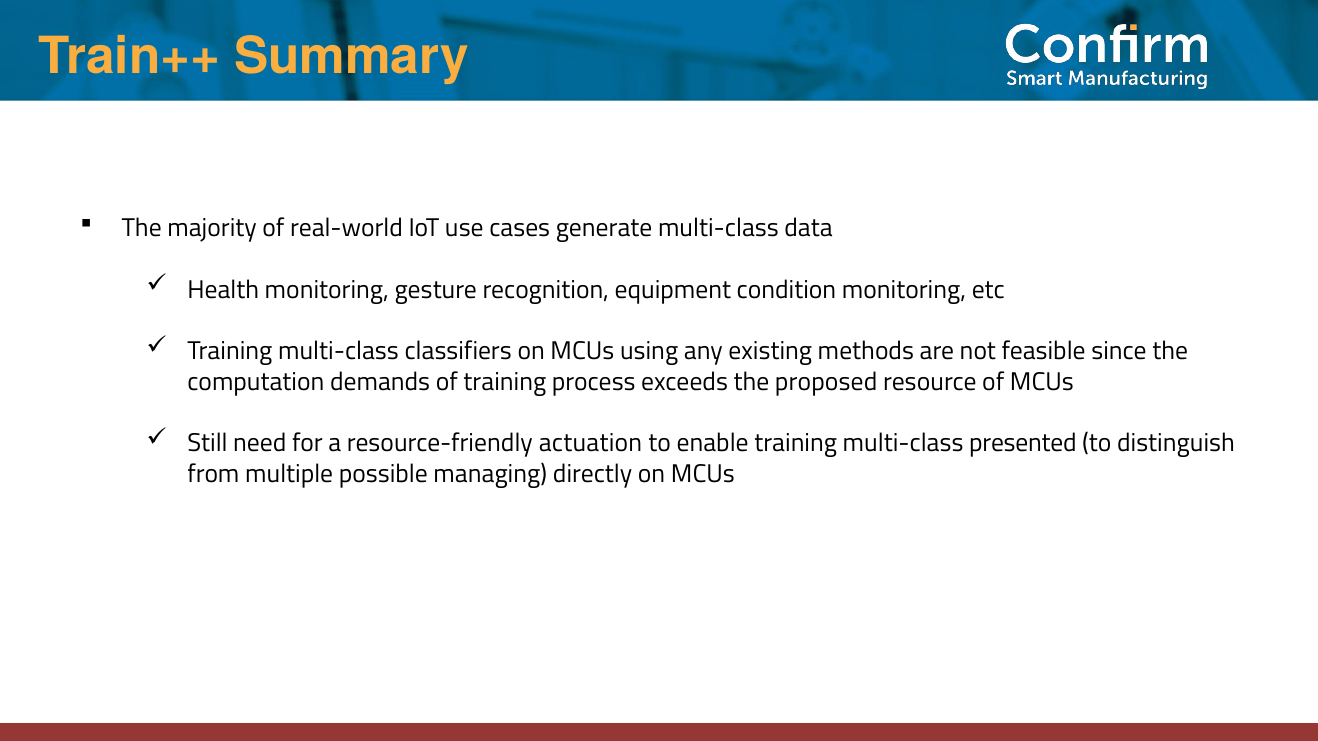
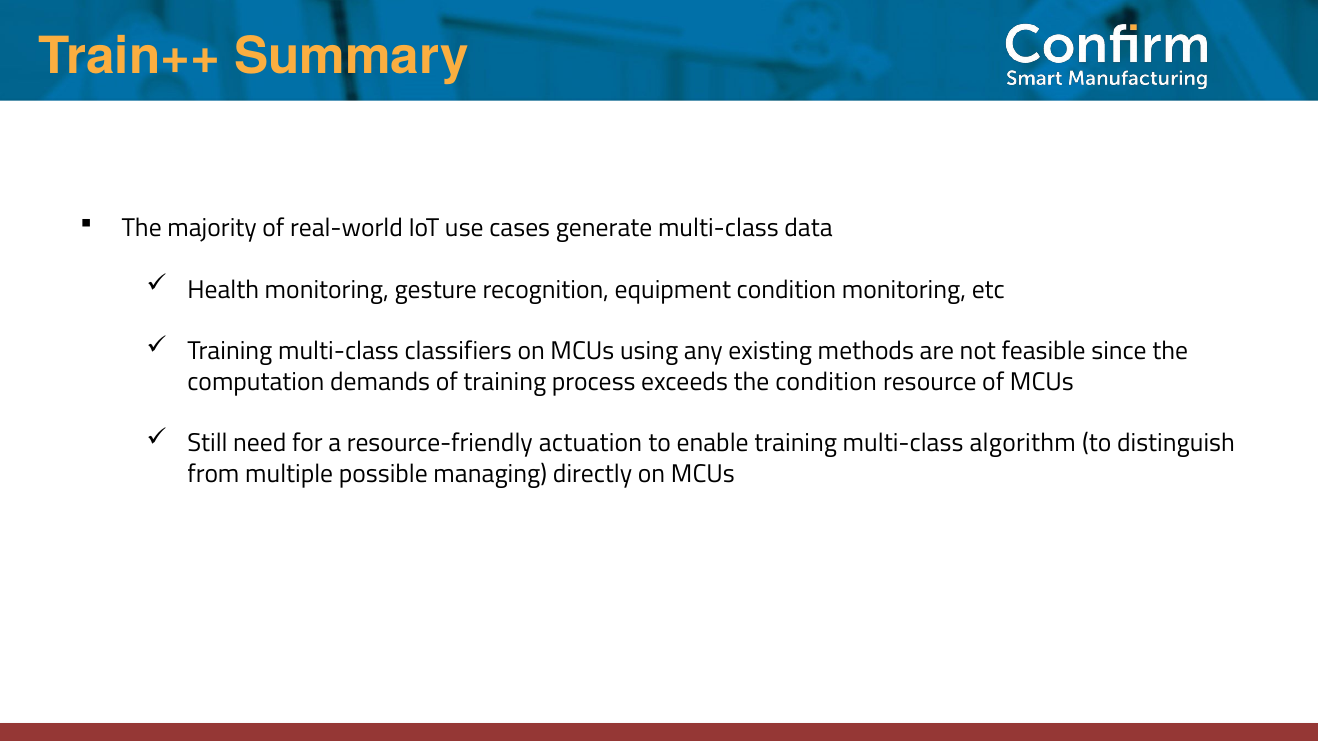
the proposed: proposed -> condition
presented: presented -> algorithm
